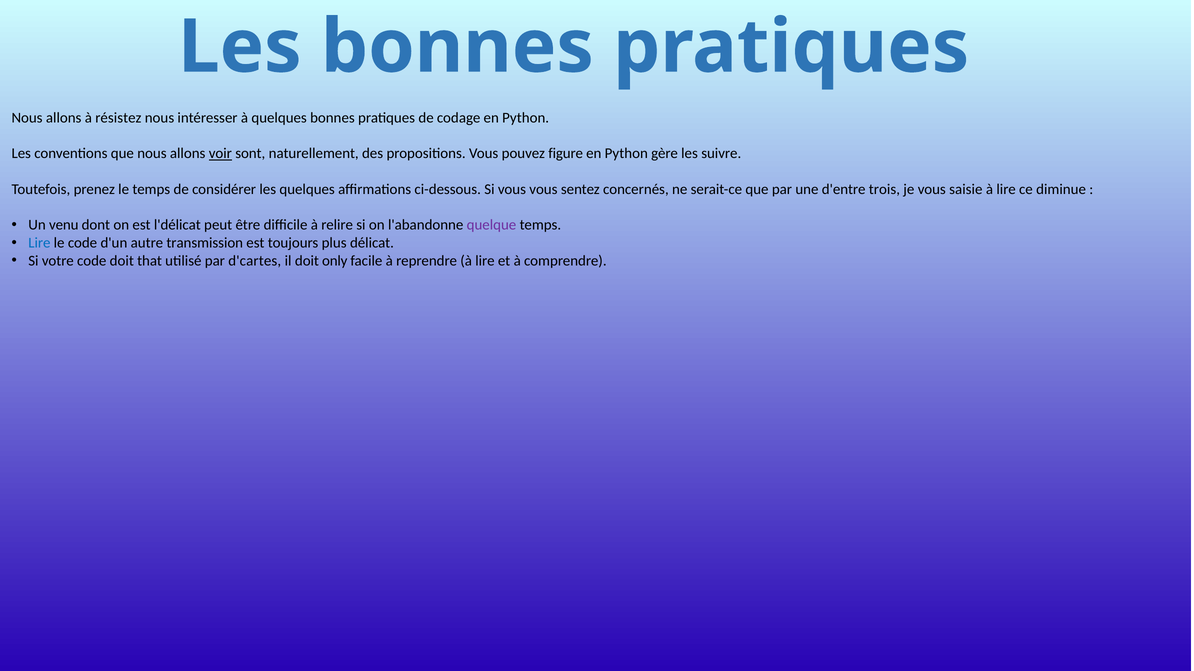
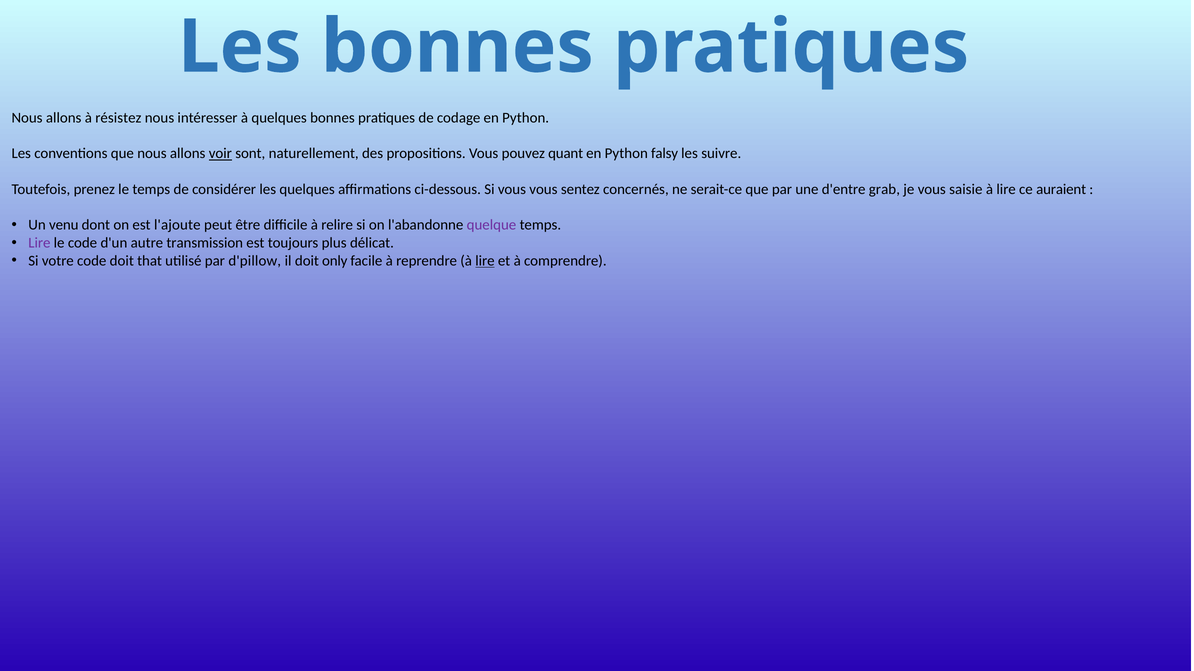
figure: figure -> quant
gère: gère -> falsy
trois: trois -> grab
diminue: diminue -> auraient
l'délicat: l'délicat -> l'ajoute
Lire at (39, 243) colour: blue -> purple
d'cartes: d'cartes -> d'pillow
lire at (485, 261) underline: none -> present
